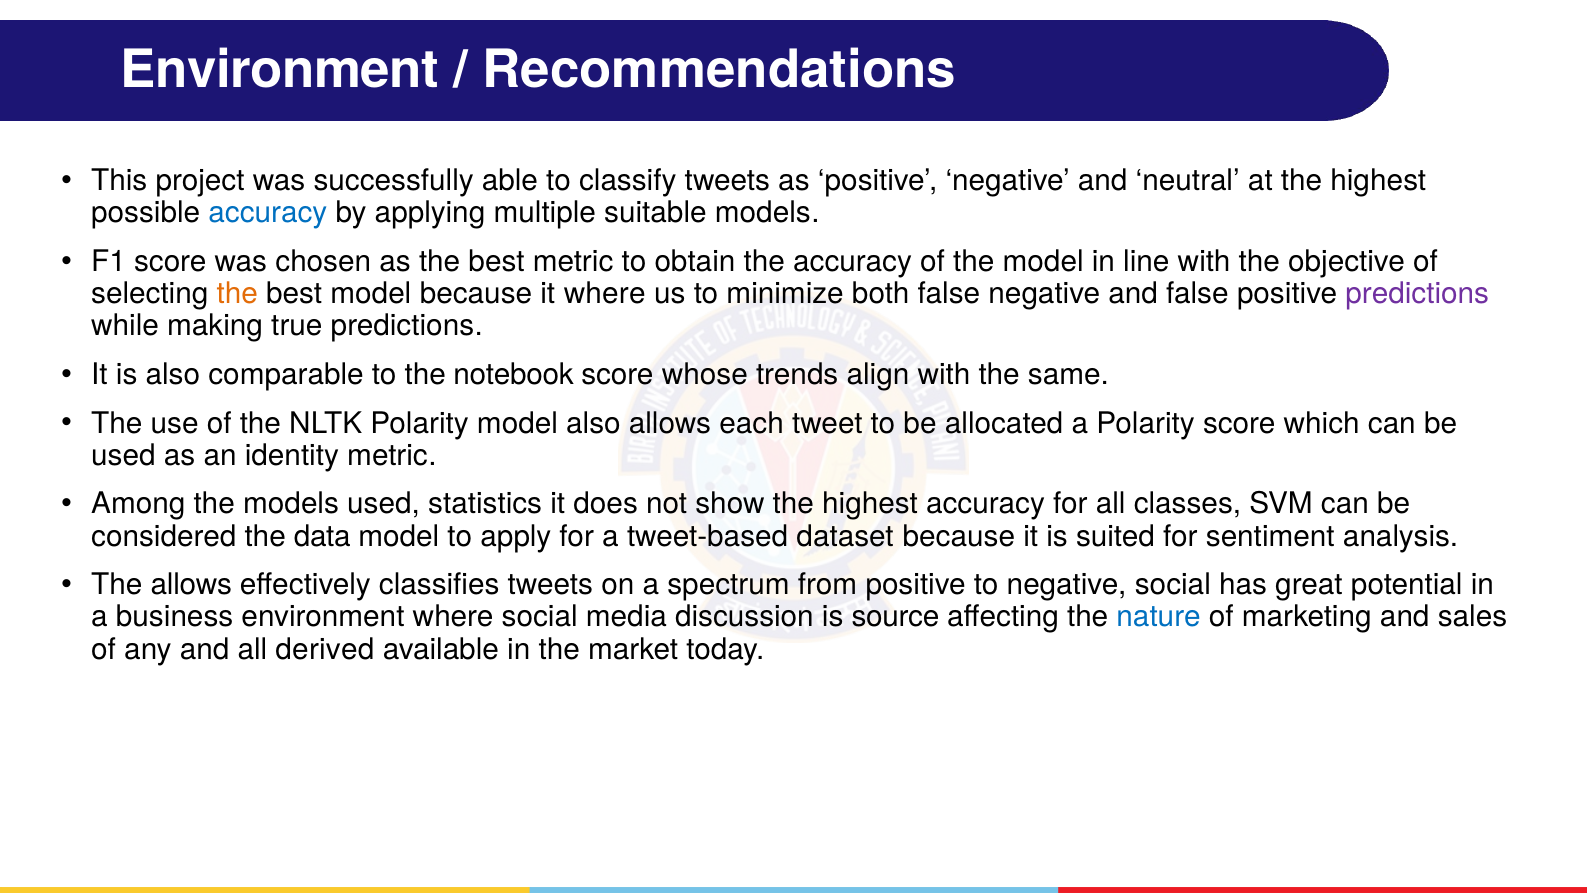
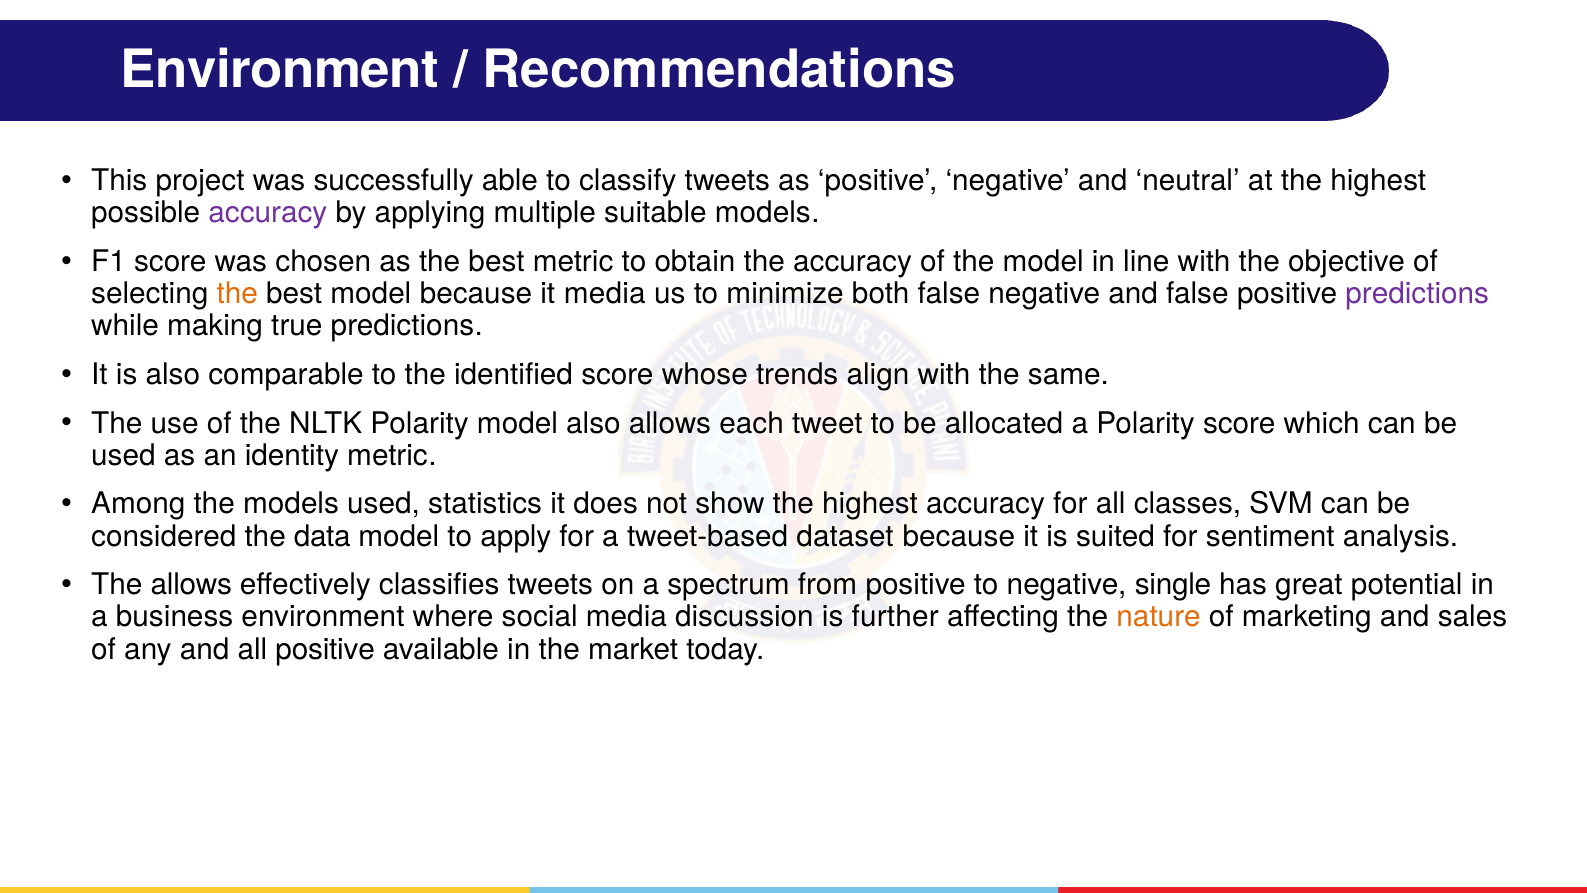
accuracy at (268, 213) colour: blue -> purple
it where: where -> media
notebook: notebook -> identified
negative social: social -> single
source: source -> further
nature colour: blue -> orange
all derived: derived -> positive
